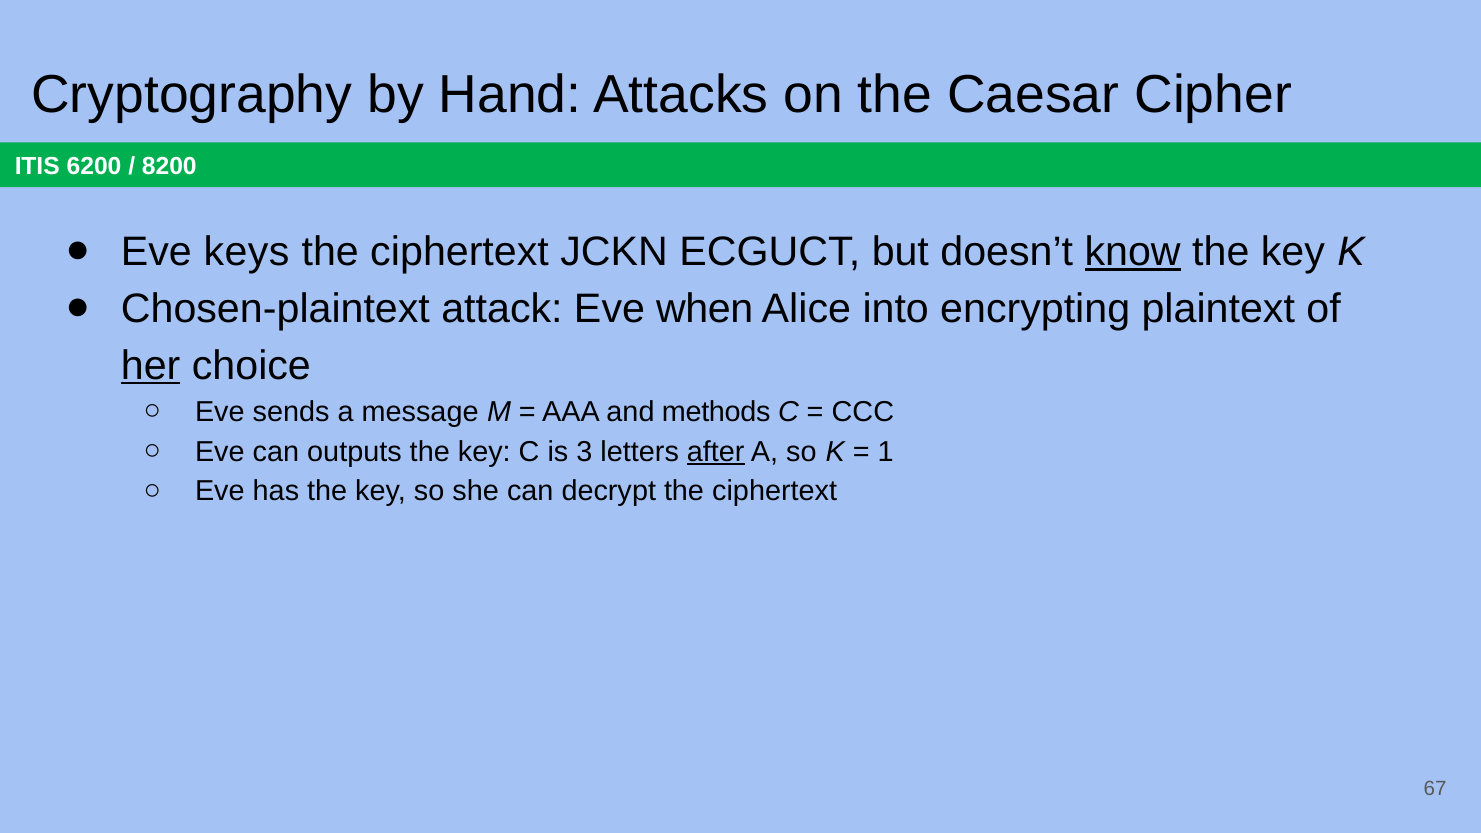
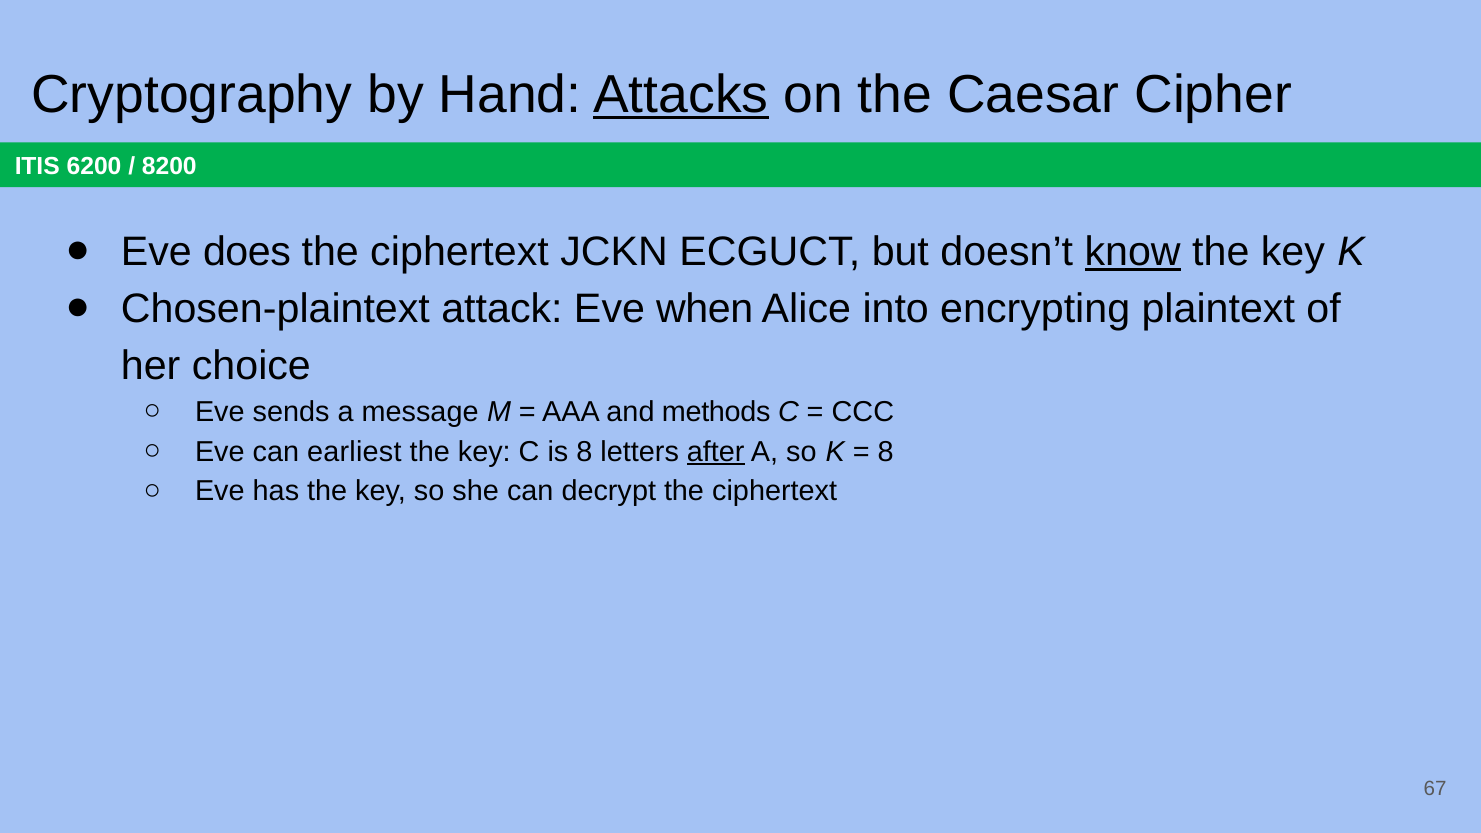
Attacks underline: none -> present
keys: keys -> does
her underline: present -> none
outputs: outputs -> earliest
is 3: 3 -> 8
1 at (886, 452): 1 -> 8
